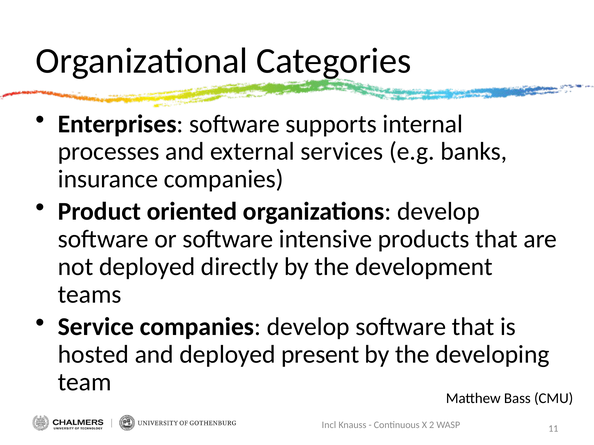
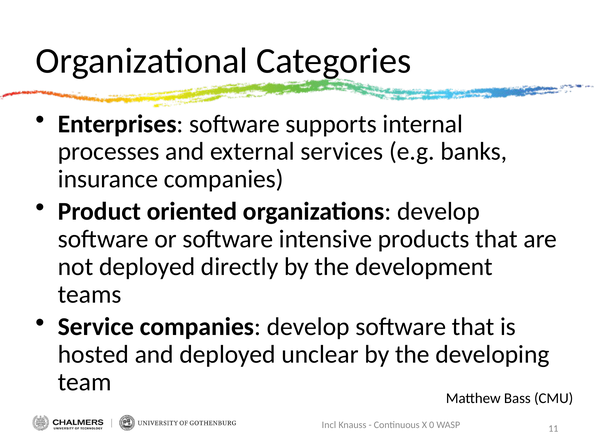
present: present -> unclear
2: 2 -> 0
